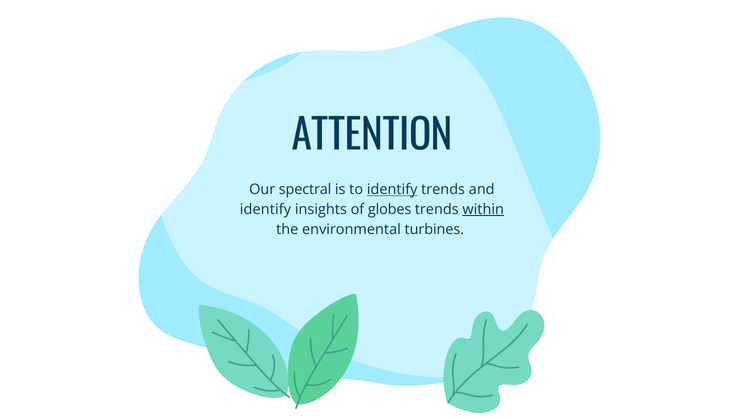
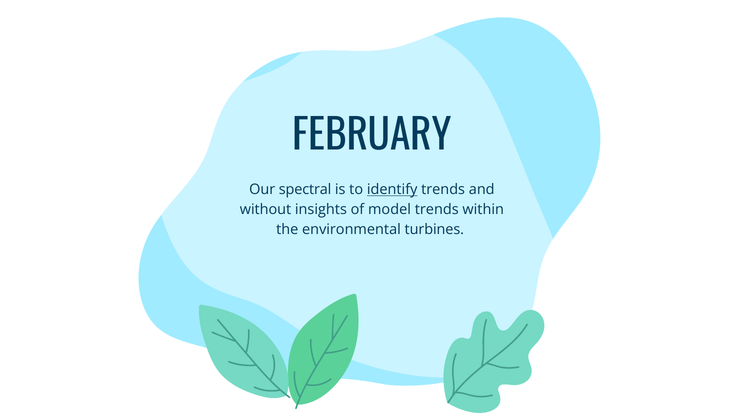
ATTENTION: ATTENTION -> FEBRUARY
identify at (265, 209): identify -> without
globes: globes -> model
within underline: present -> none
